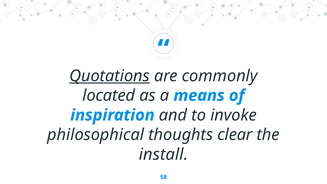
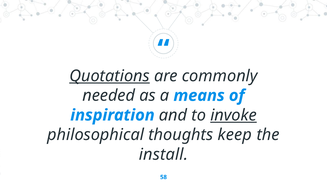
located: located -> needed
invoke underline: none -> present
clear: clear -> keep
